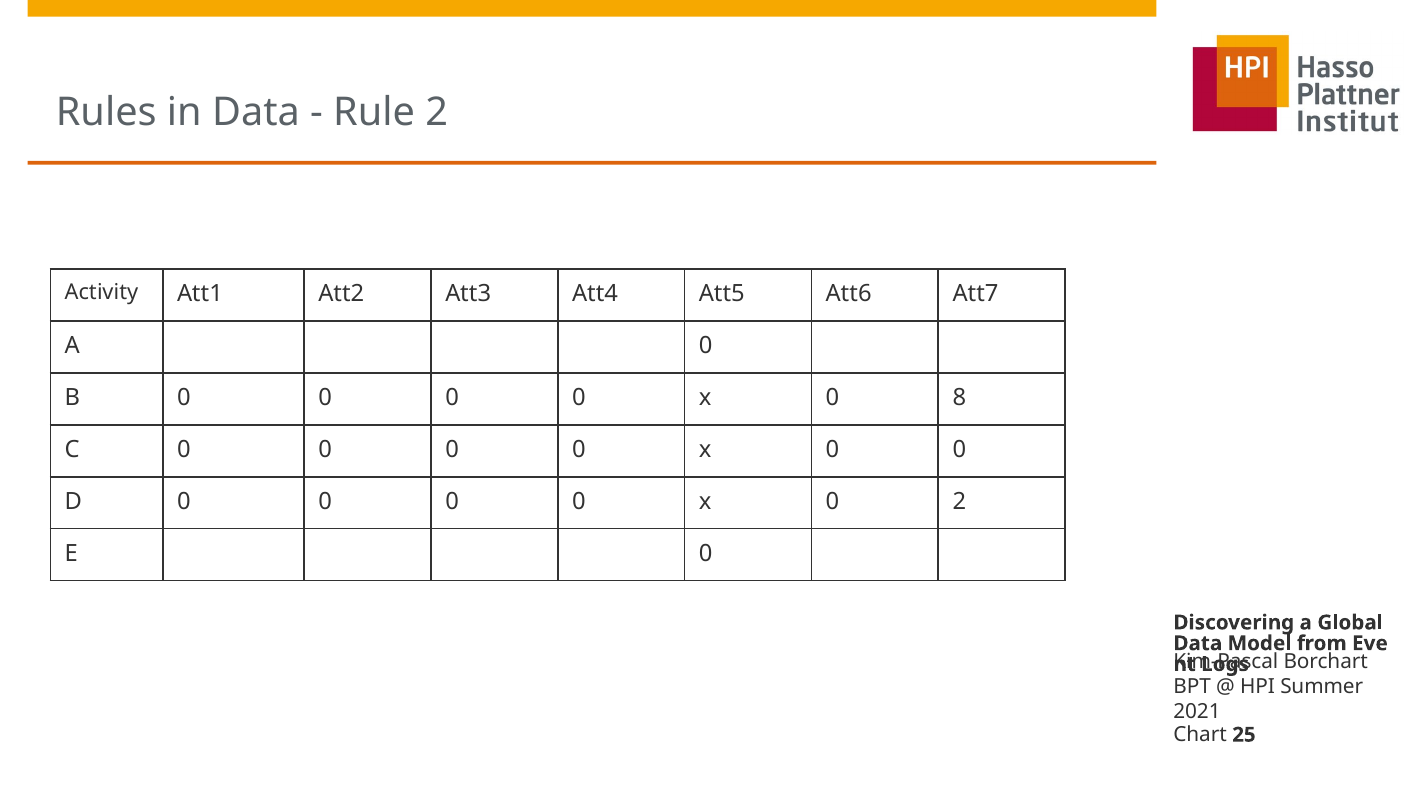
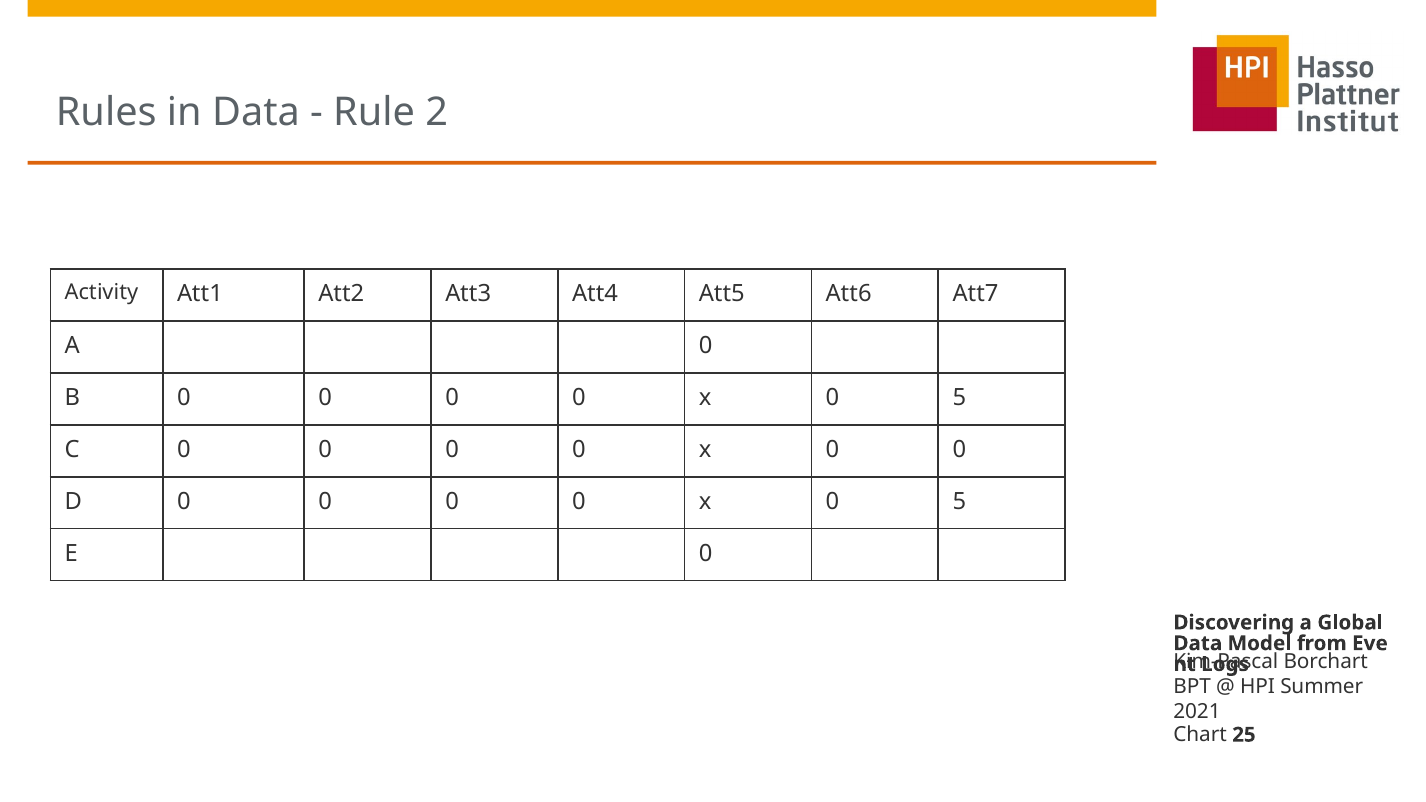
8 at (959, 398): 8 -> 5
2 at (959, 501): 2 -> 5
